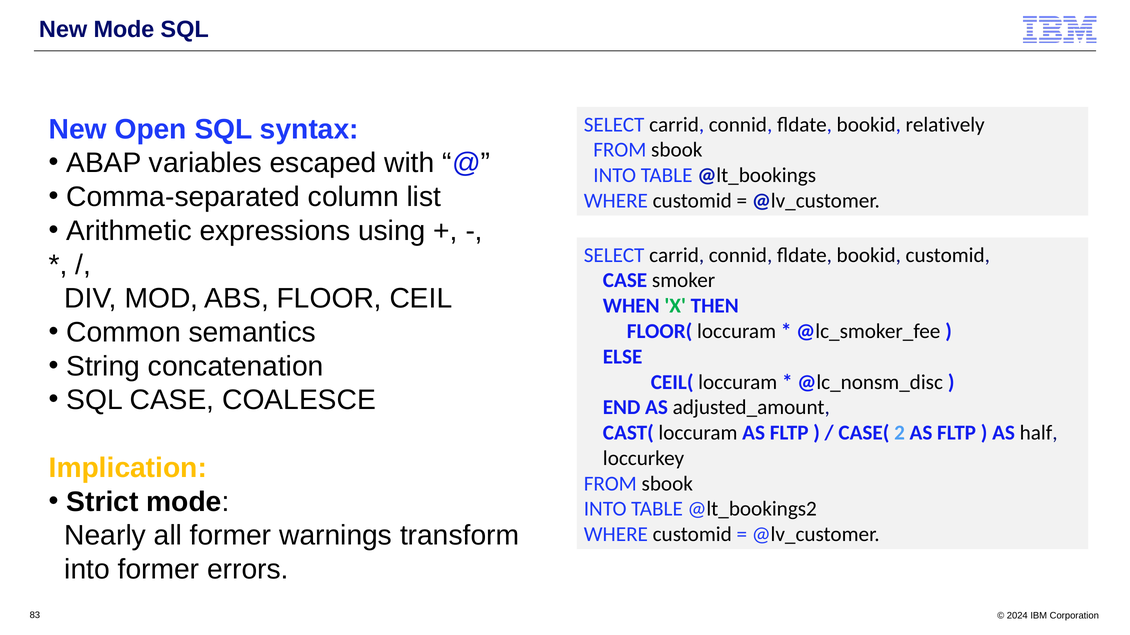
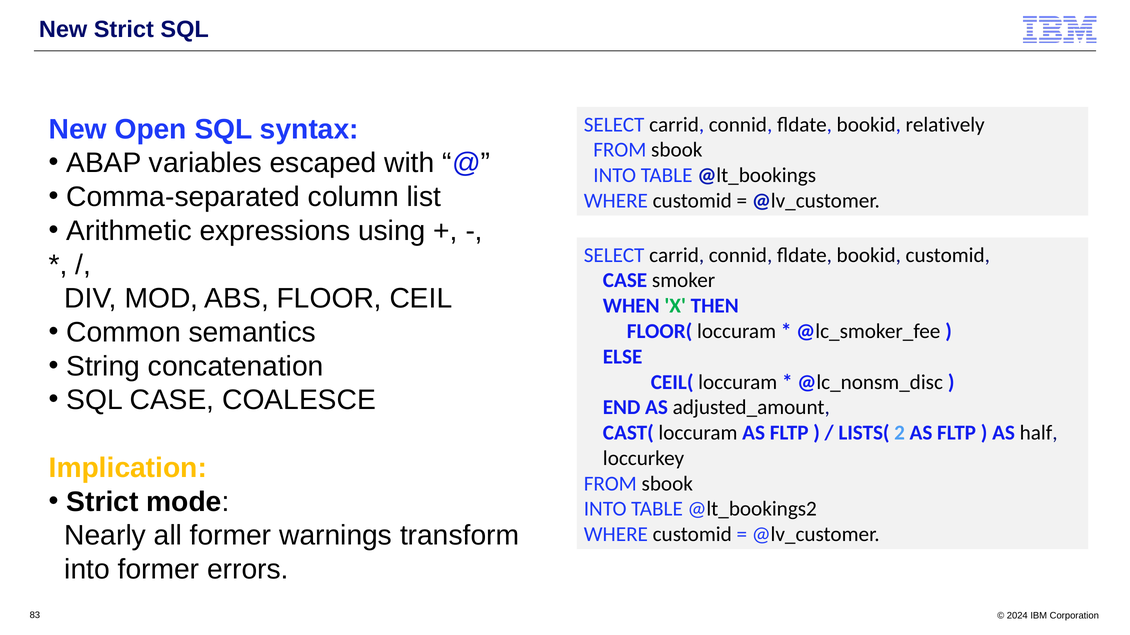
New Mode: Mode -> Strict
CASE(: CASE( -> LISTS(
